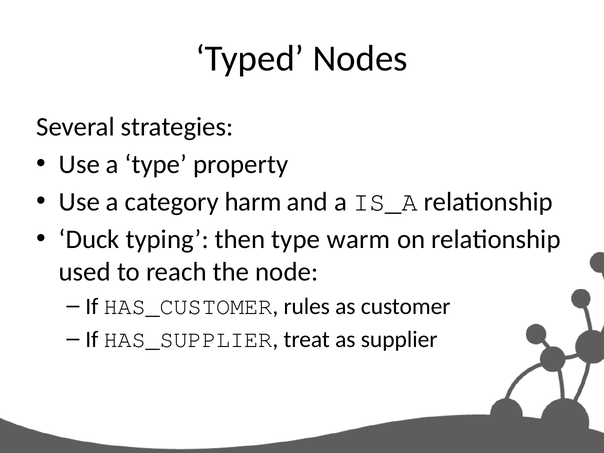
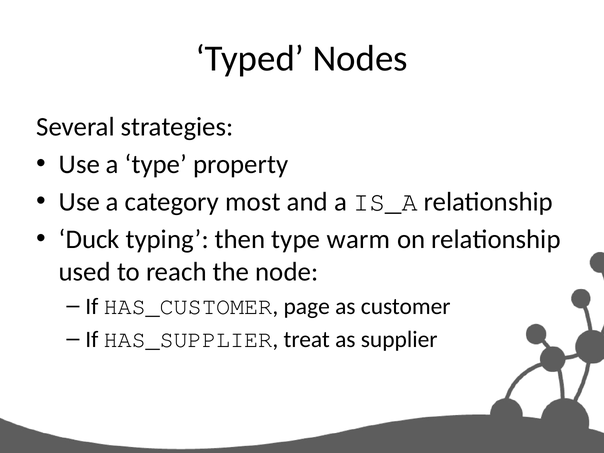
harm: harm -> most
rules: rules -> page
